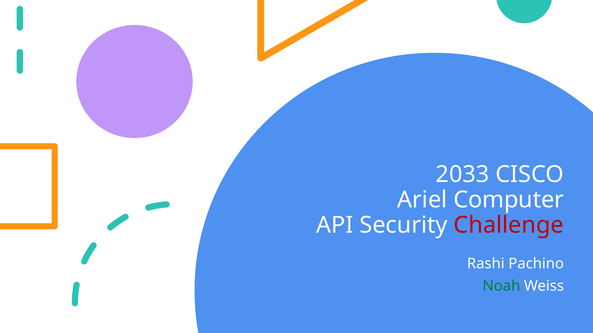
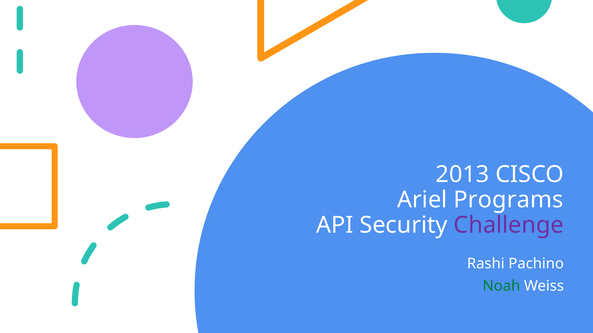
2033: 2033 -> 2013
Computer: Computer -> Programs
Challenge colour: red -> purple
